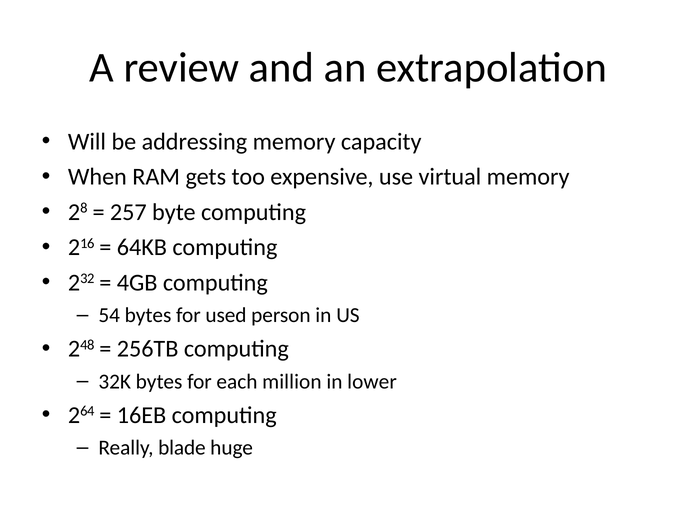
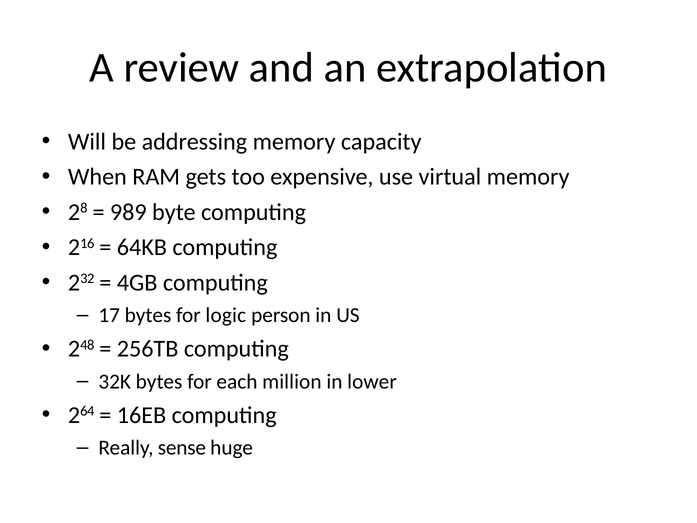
257: 257 -> 989
54: 54 -> 17
used: used -> logic
blade: blade -> sense
